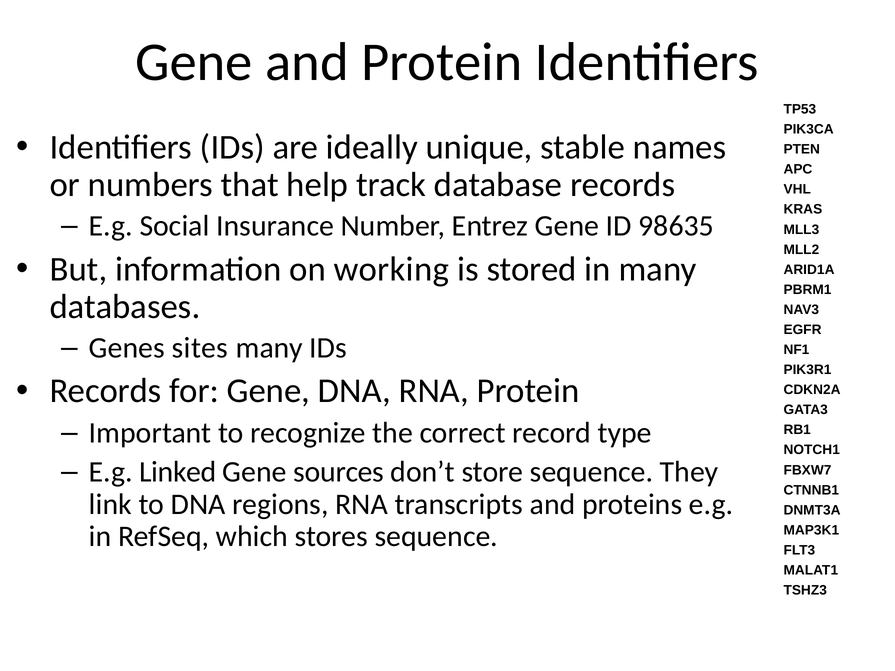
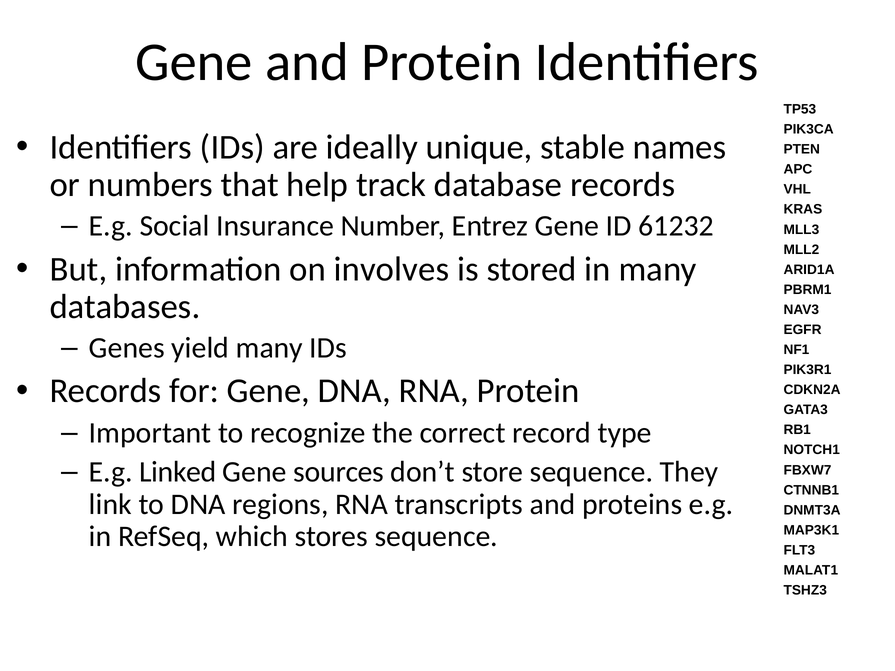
98635: 98635 -> 61232
working: working -> involves
sites: sites -> yield
